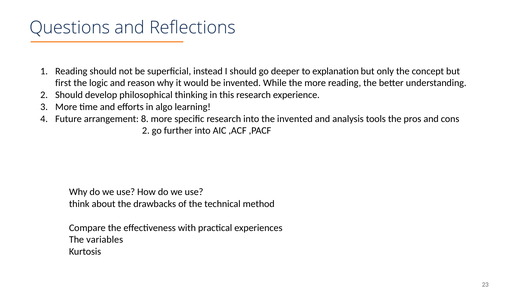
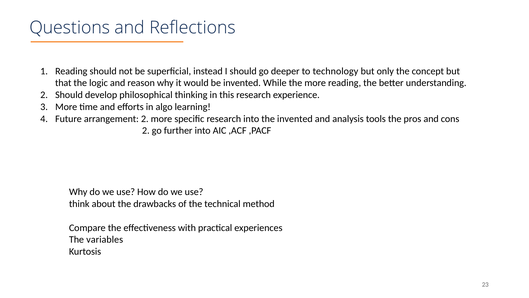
explanation: explanation -> technology
first: first -> that
arrangement 8: 8 -> 2
